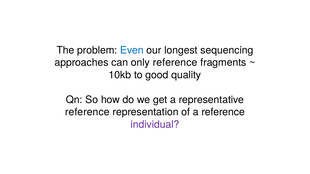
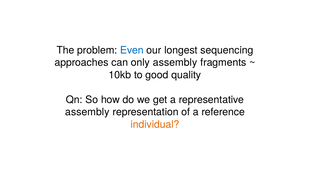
only reference: reference -> assembly
reference at (87, 112): reference -> assembly
individual colour: purple -> orange
